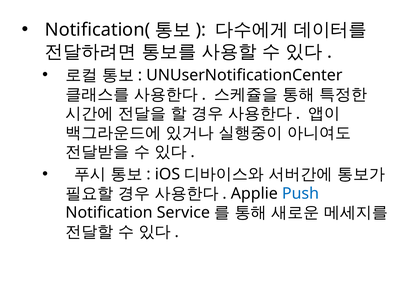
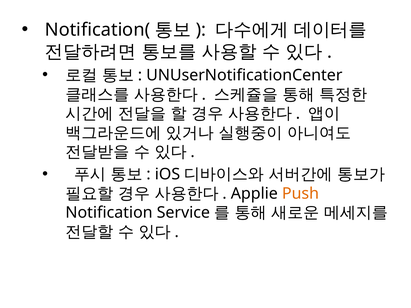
Push colour: blue -> orange
